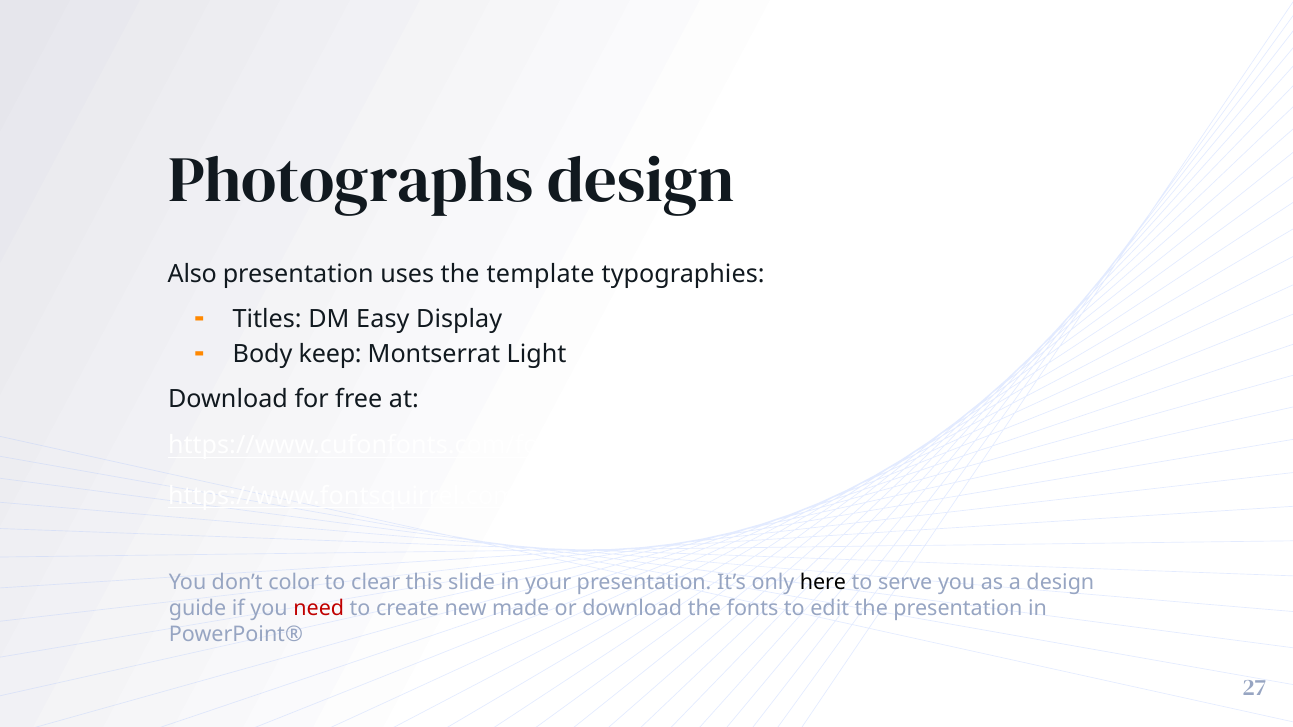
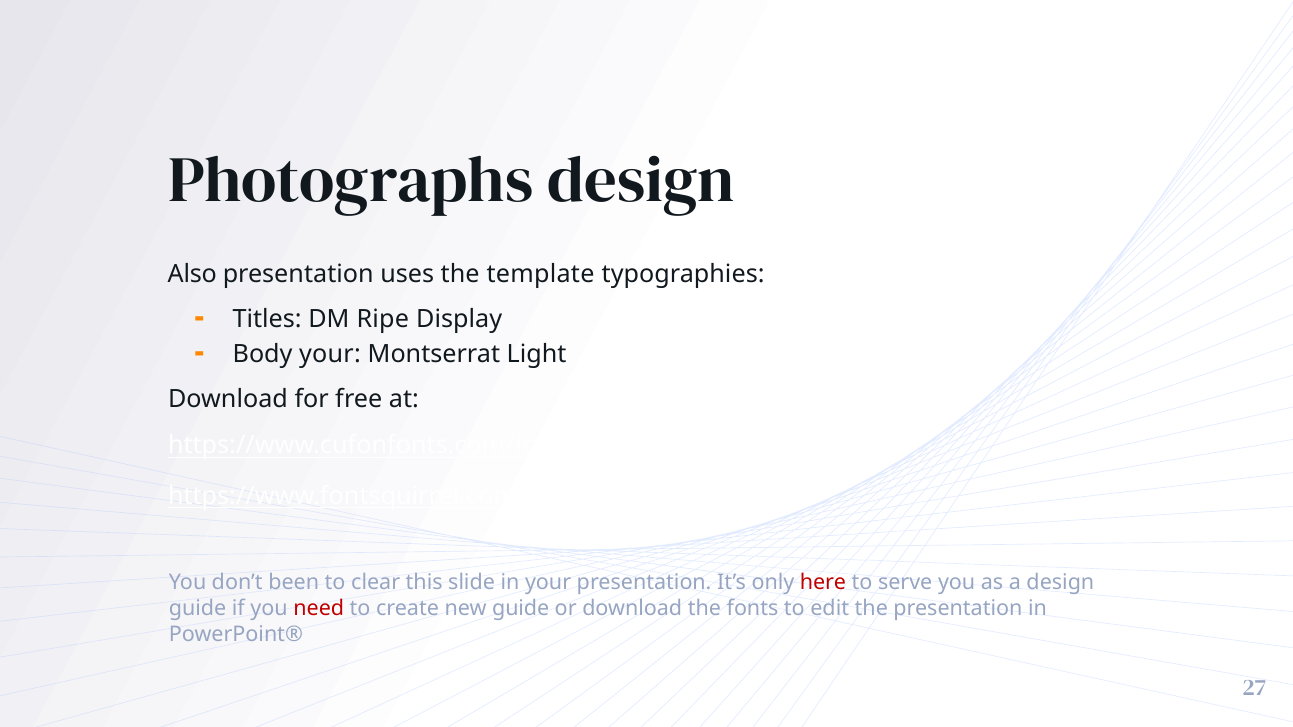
Easy: Easy -> Ripe
Body keep: keep -> your
color: color -> been
here colour: black -> red
new made: made -> guide
